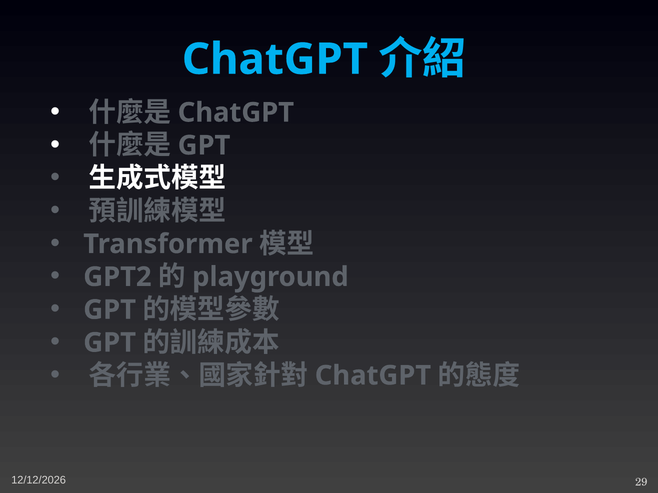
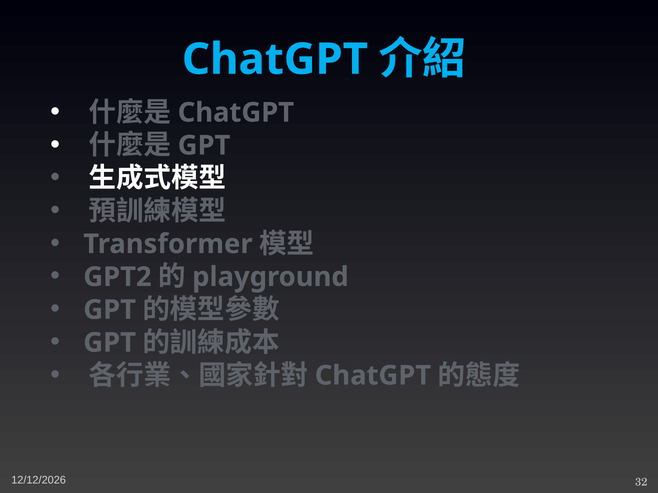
29: 29 -> 32
